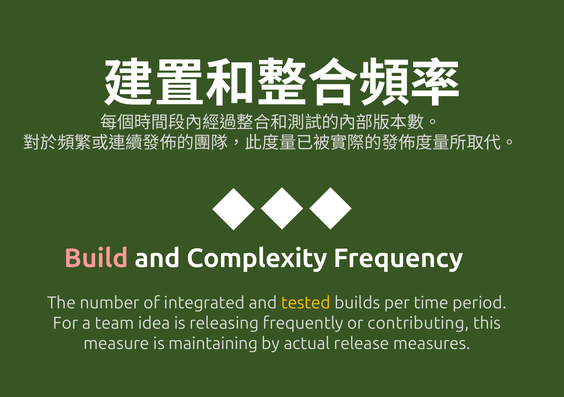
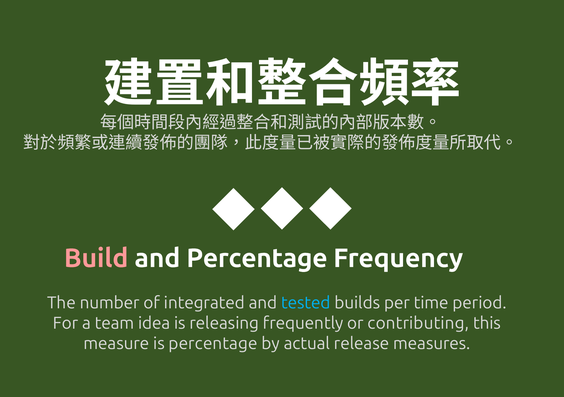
and Complexity: Complexity -> Percentage
tested colour: yellow -> light blue
is maintaining: maintaining -> percentage
